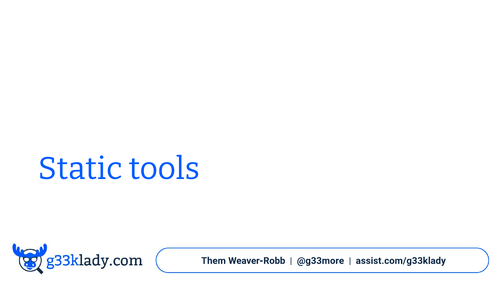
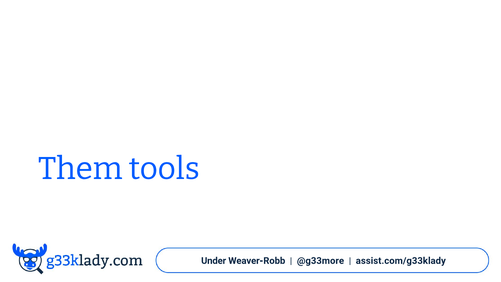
Static: Static -> Them
Them: Them -> Under
